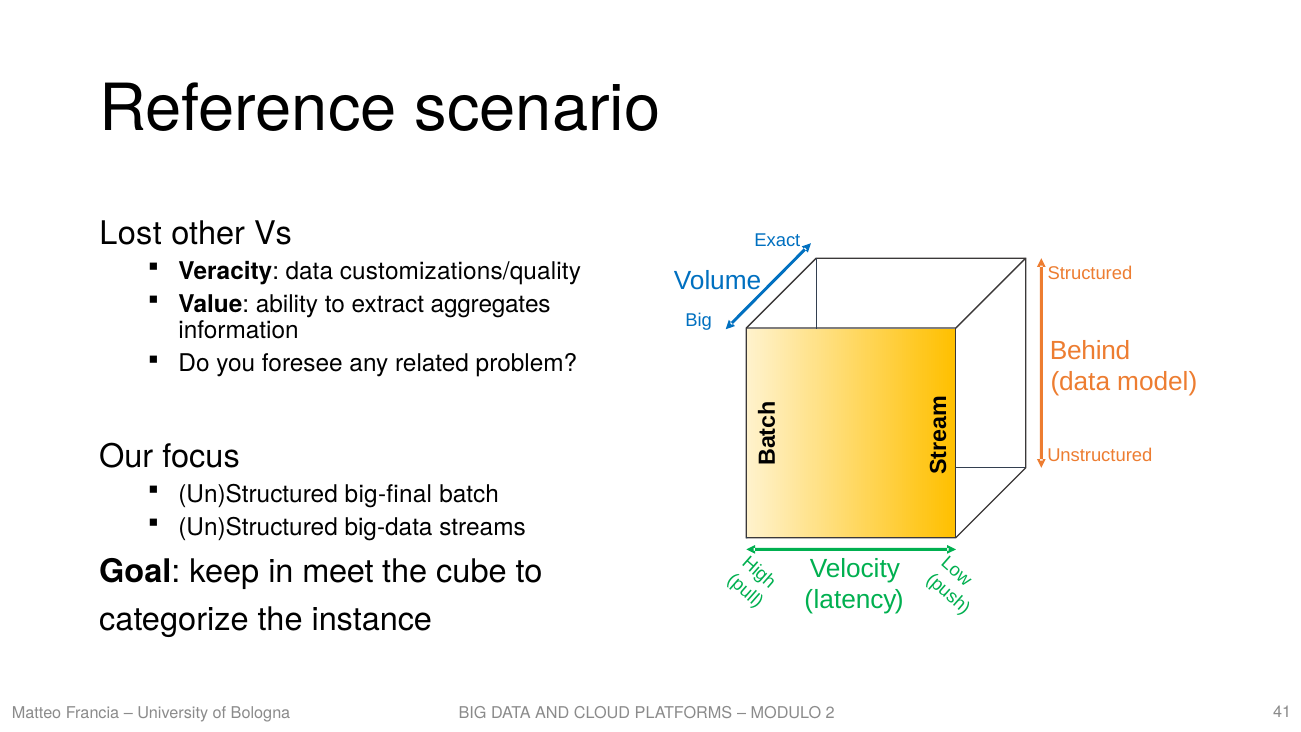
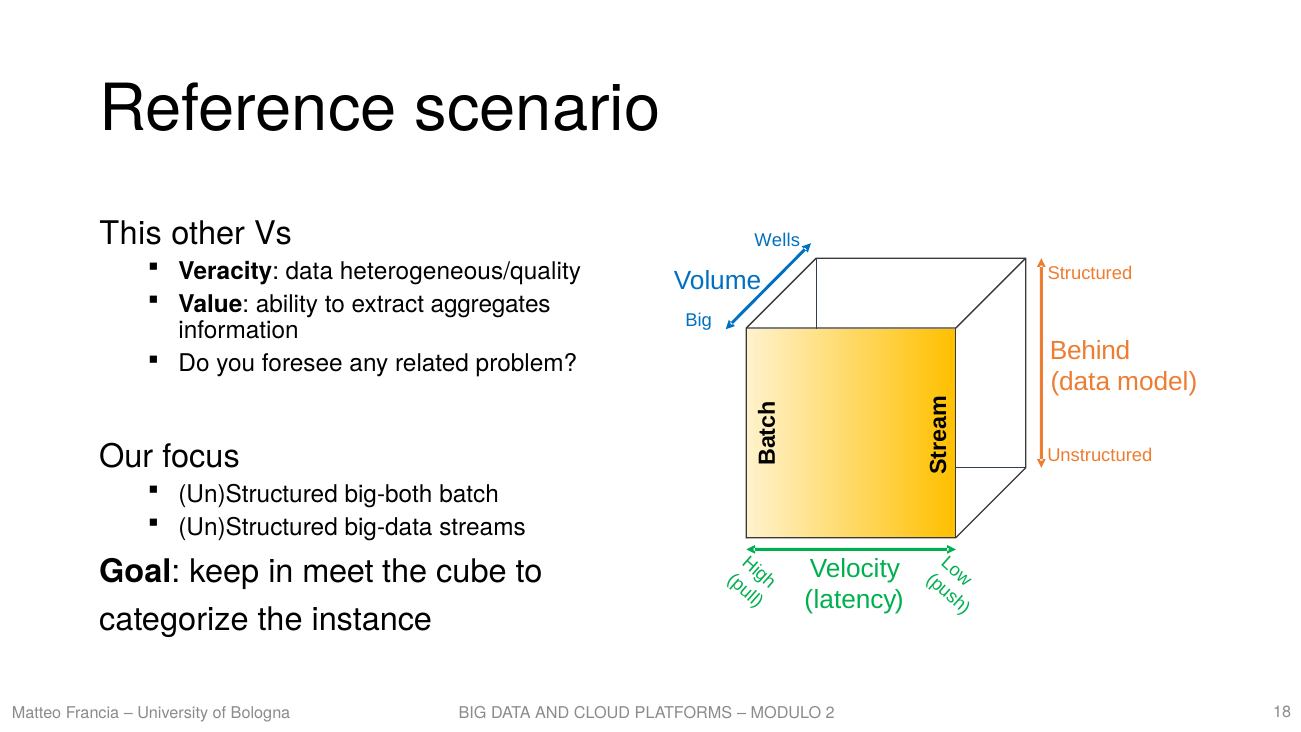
Lost: Lost -> This
Exact: Exact -> Wells
customizations/quality: customizations/quality -> heterogeneous/quality
big-final: big-final -> big-both
41: 41 -> 18
